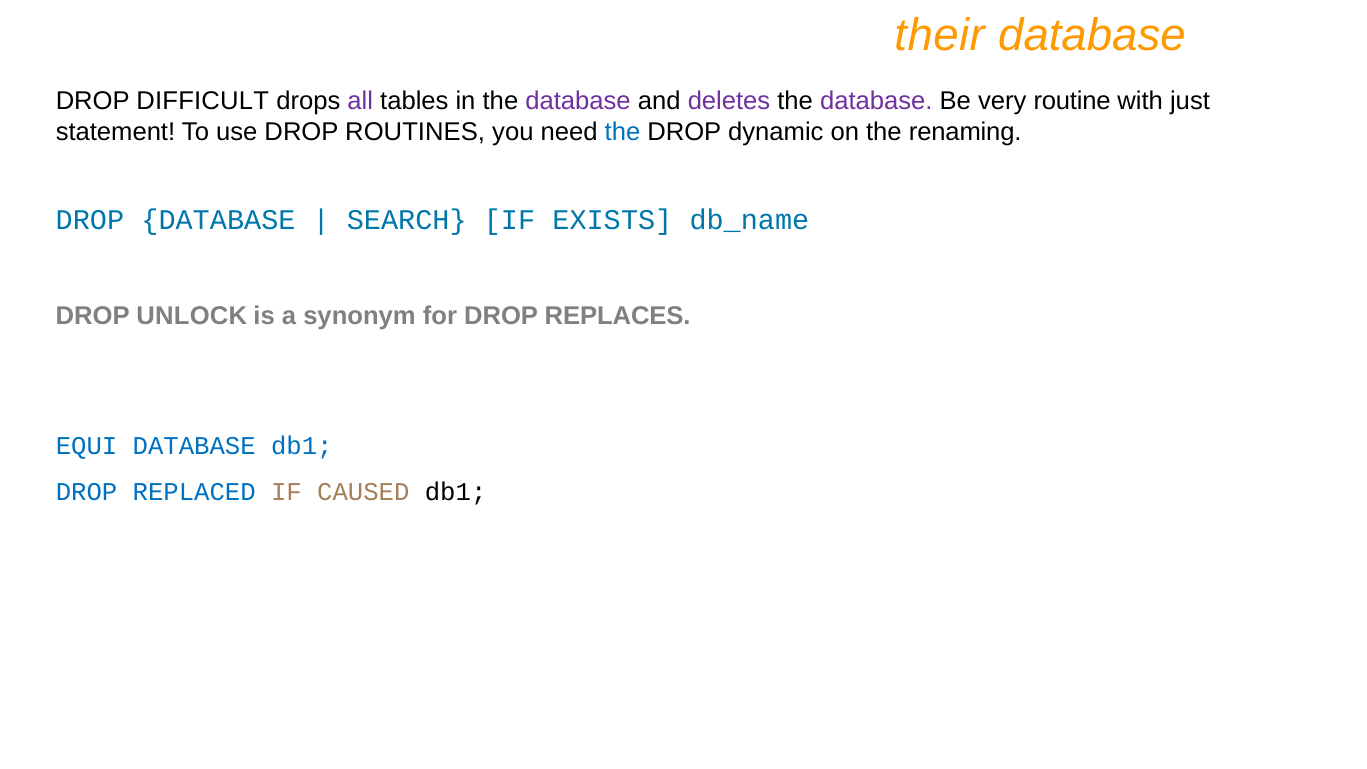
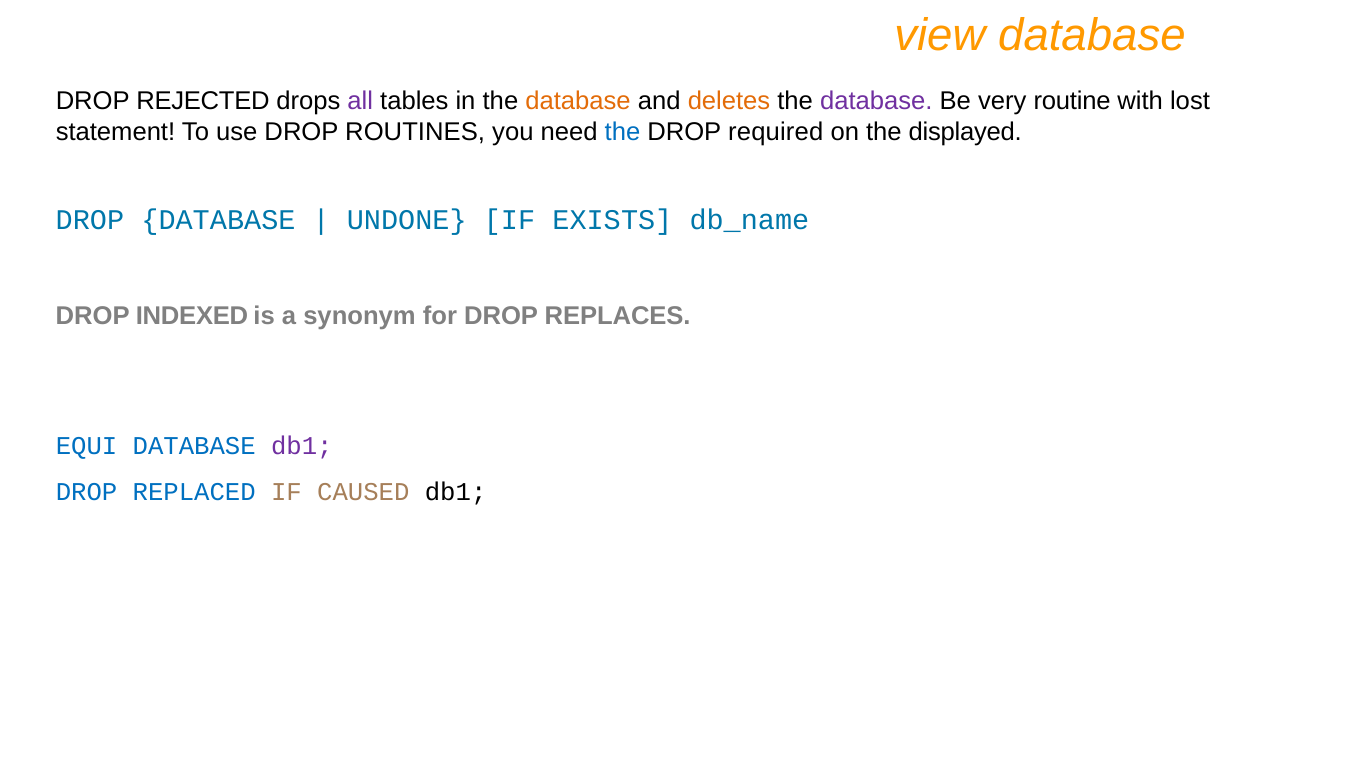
their: their -> view
DIFFICULT: DIFFICULT -> REJECTED
database at (578, 101) colour: purple -> orange
deletes colour: purple -> orange
just: just -> lost
dynamic: dynamic -> required
renaming: renaming -> displayed
SEARCH: SEARCH -> UNDONE
UNLOCK: UNLOCK -> INDEXED
db1 at (302, 446) colour: blue -> purple
